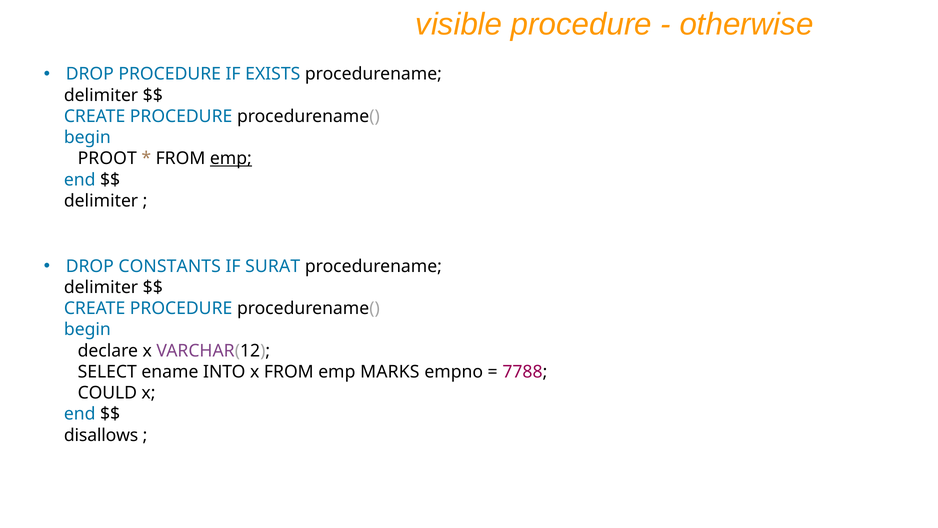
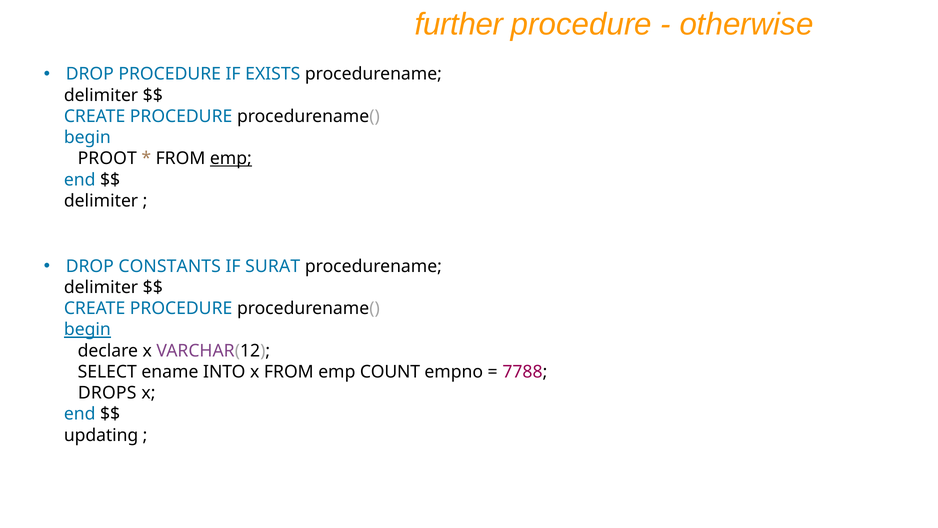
visible: visible -> further
begin at (87, 329) underline: none -> present
MARKS: MARKS -> COUNT
COULD: COULD -> DROPS
disallows: disallows -> updating
